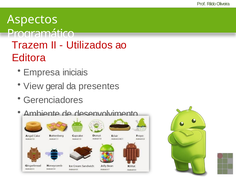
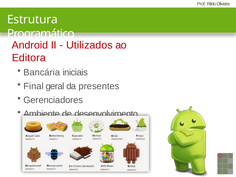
Aspectos: Aspectos -> Estrutura
Trazem: Trazem -> Android
Empresa: Empresa -> Bancária
View: View -> Final
